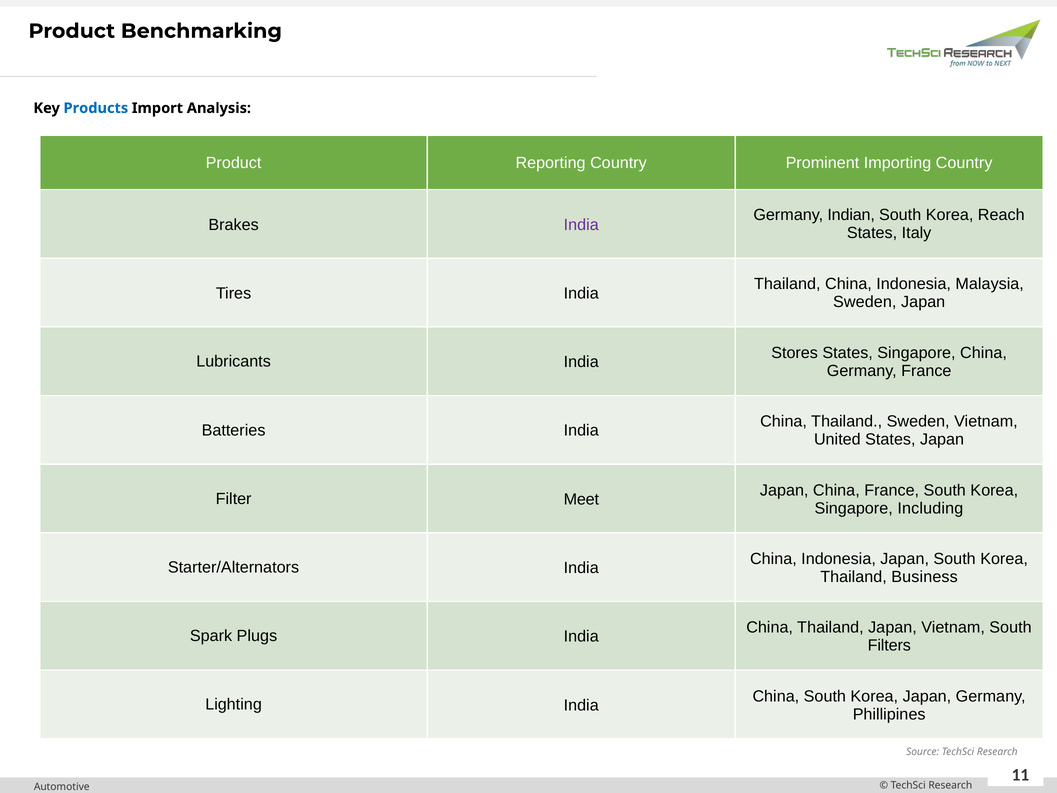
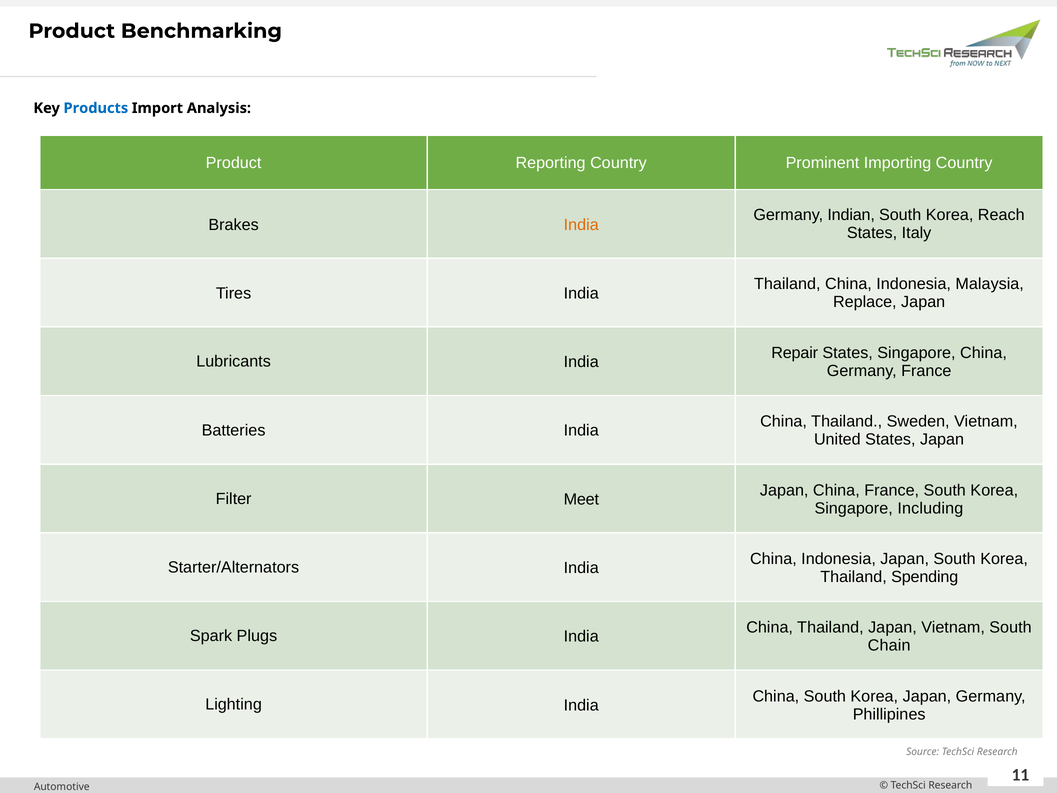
India at (581, 225) colour: purple -> orange
Sweden at (865, 302): Sweden -> Replace
Stores: Stores -> Repair
Business: Business -> Spending
Filters: Filters -> Chain
